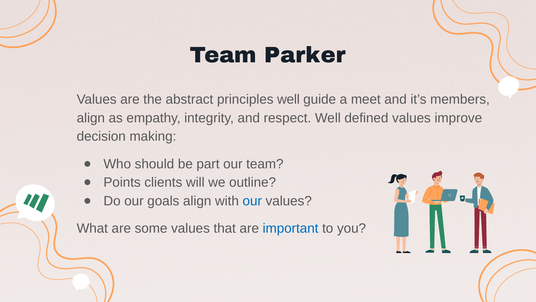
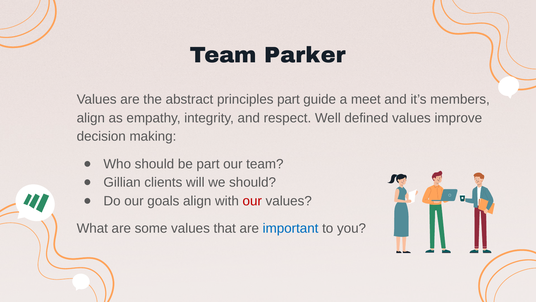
principles well: well -> part
Points: Points -> Gillian
we outline: outline -> should
our at (252, 201) colour: blue -> red
